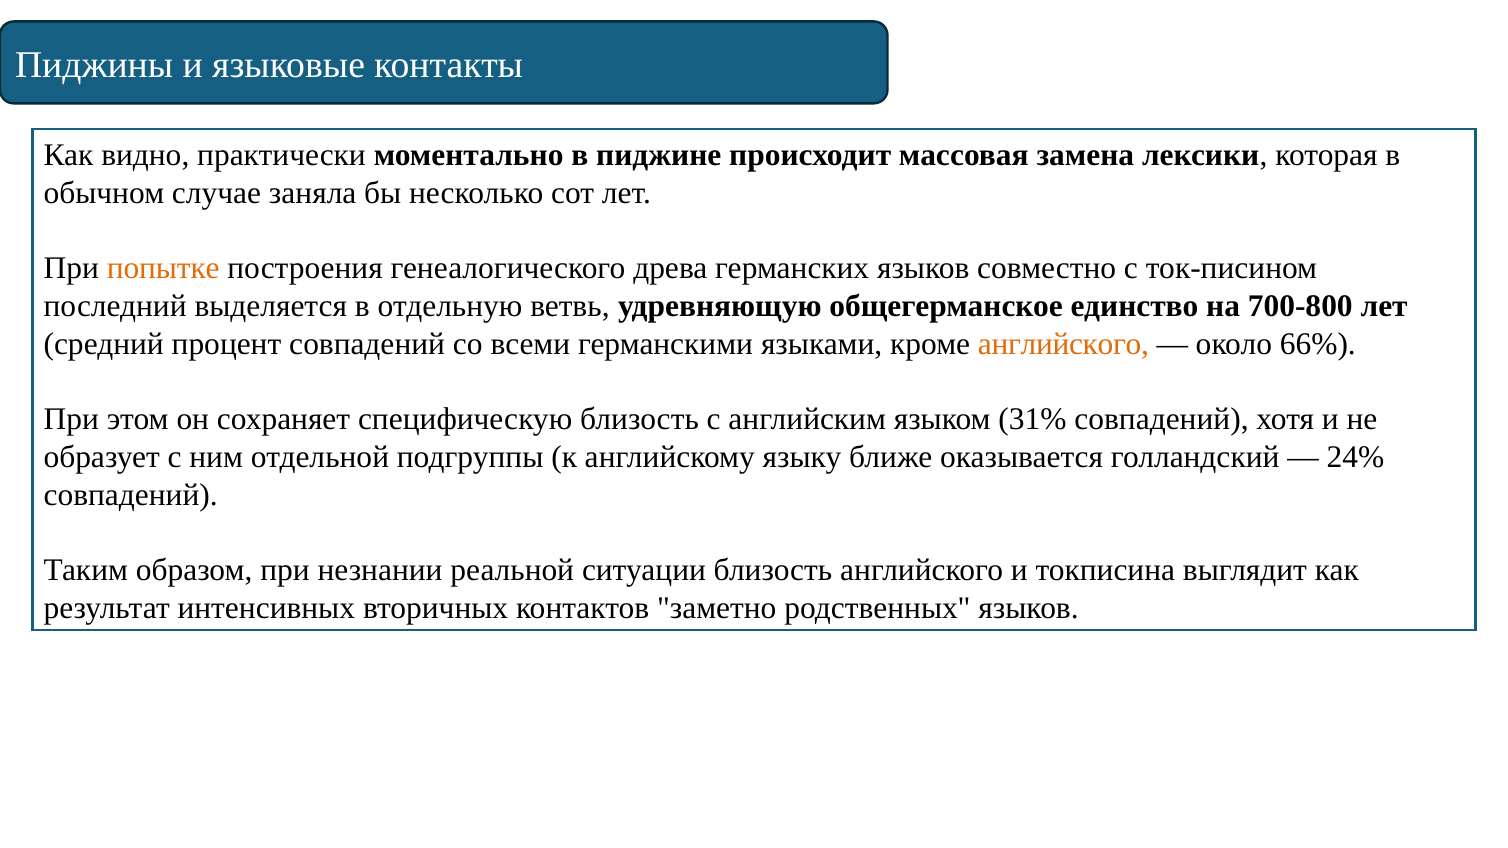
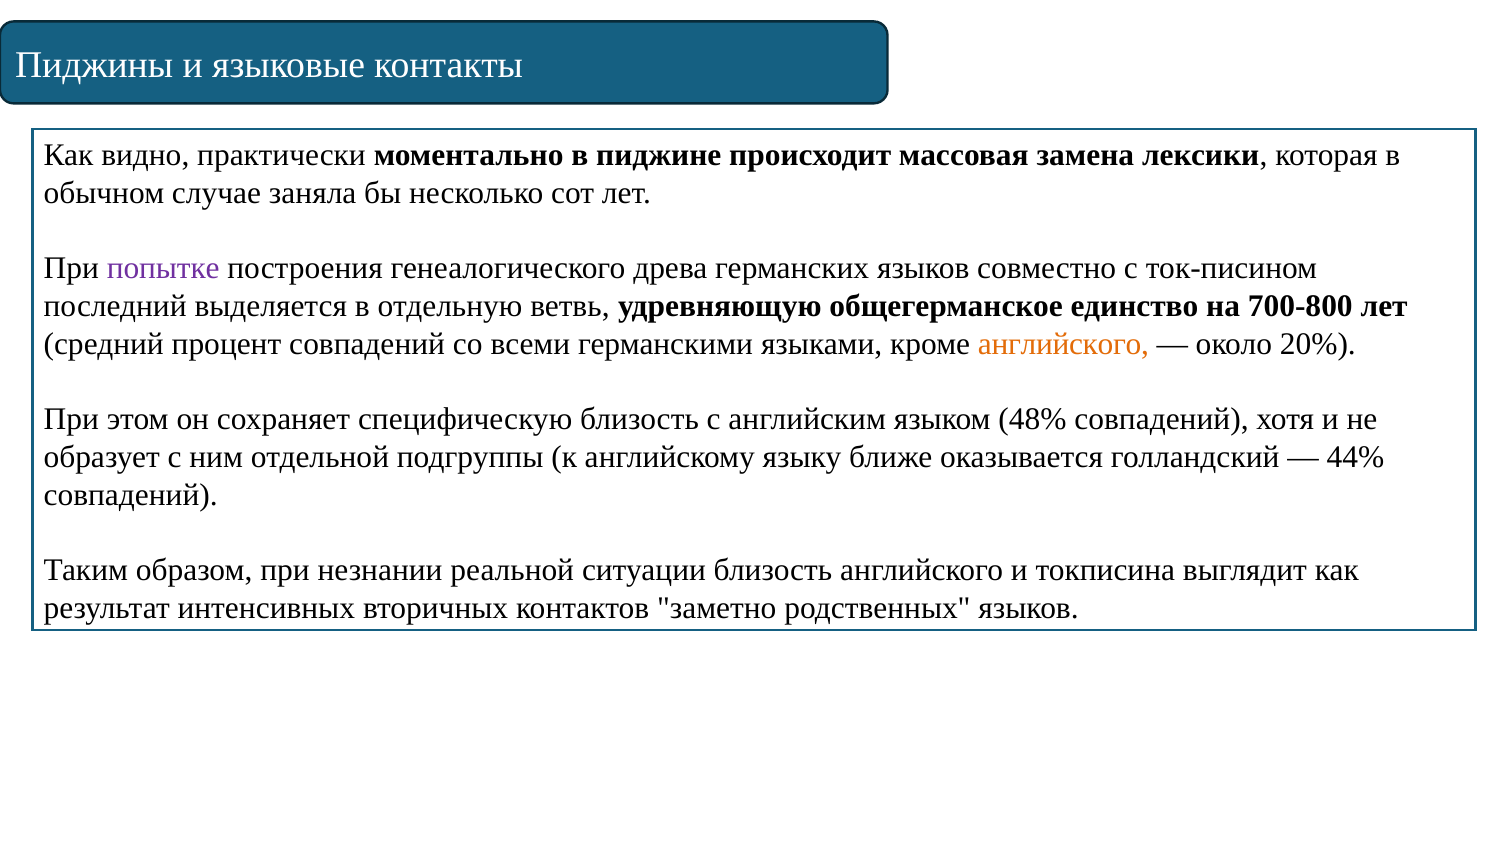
попытке colour: orange -> purple
66%: 66% -> 20%
31%: 31% -> 48%
24%: 24% -> 44%
